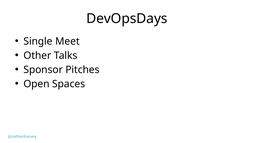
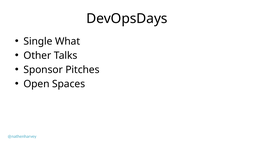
Meet: Meet -> What
